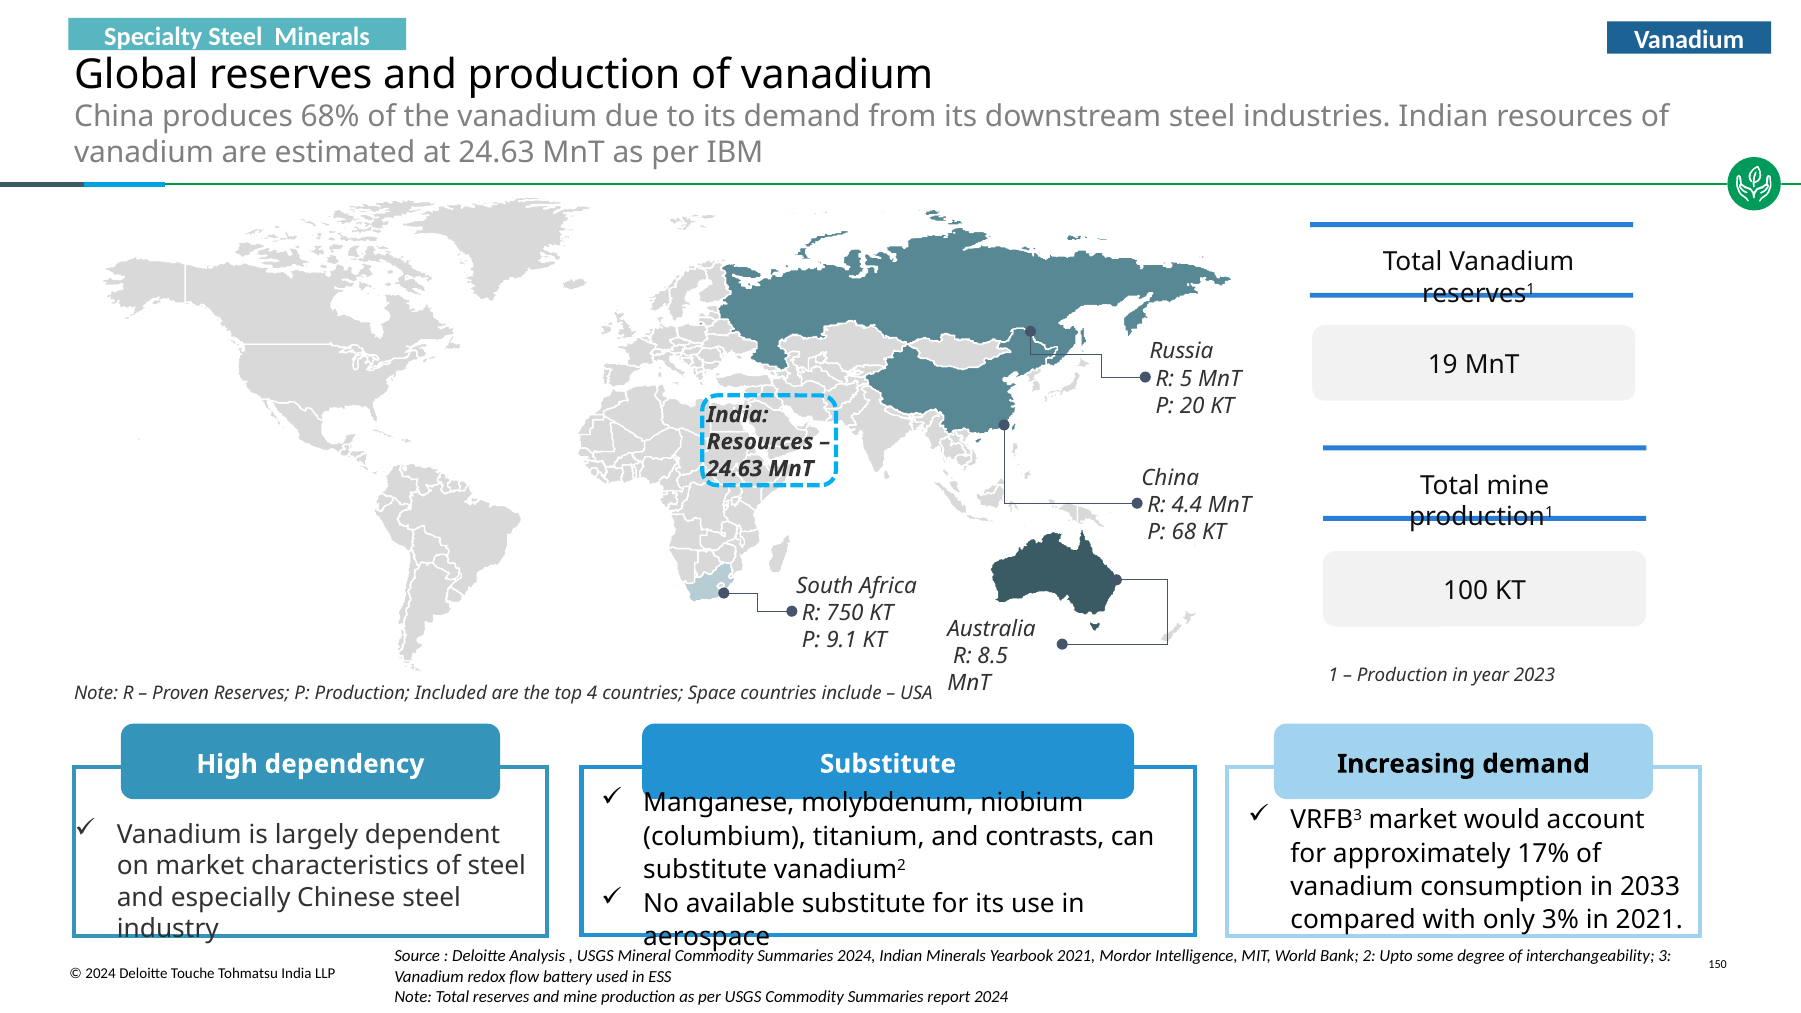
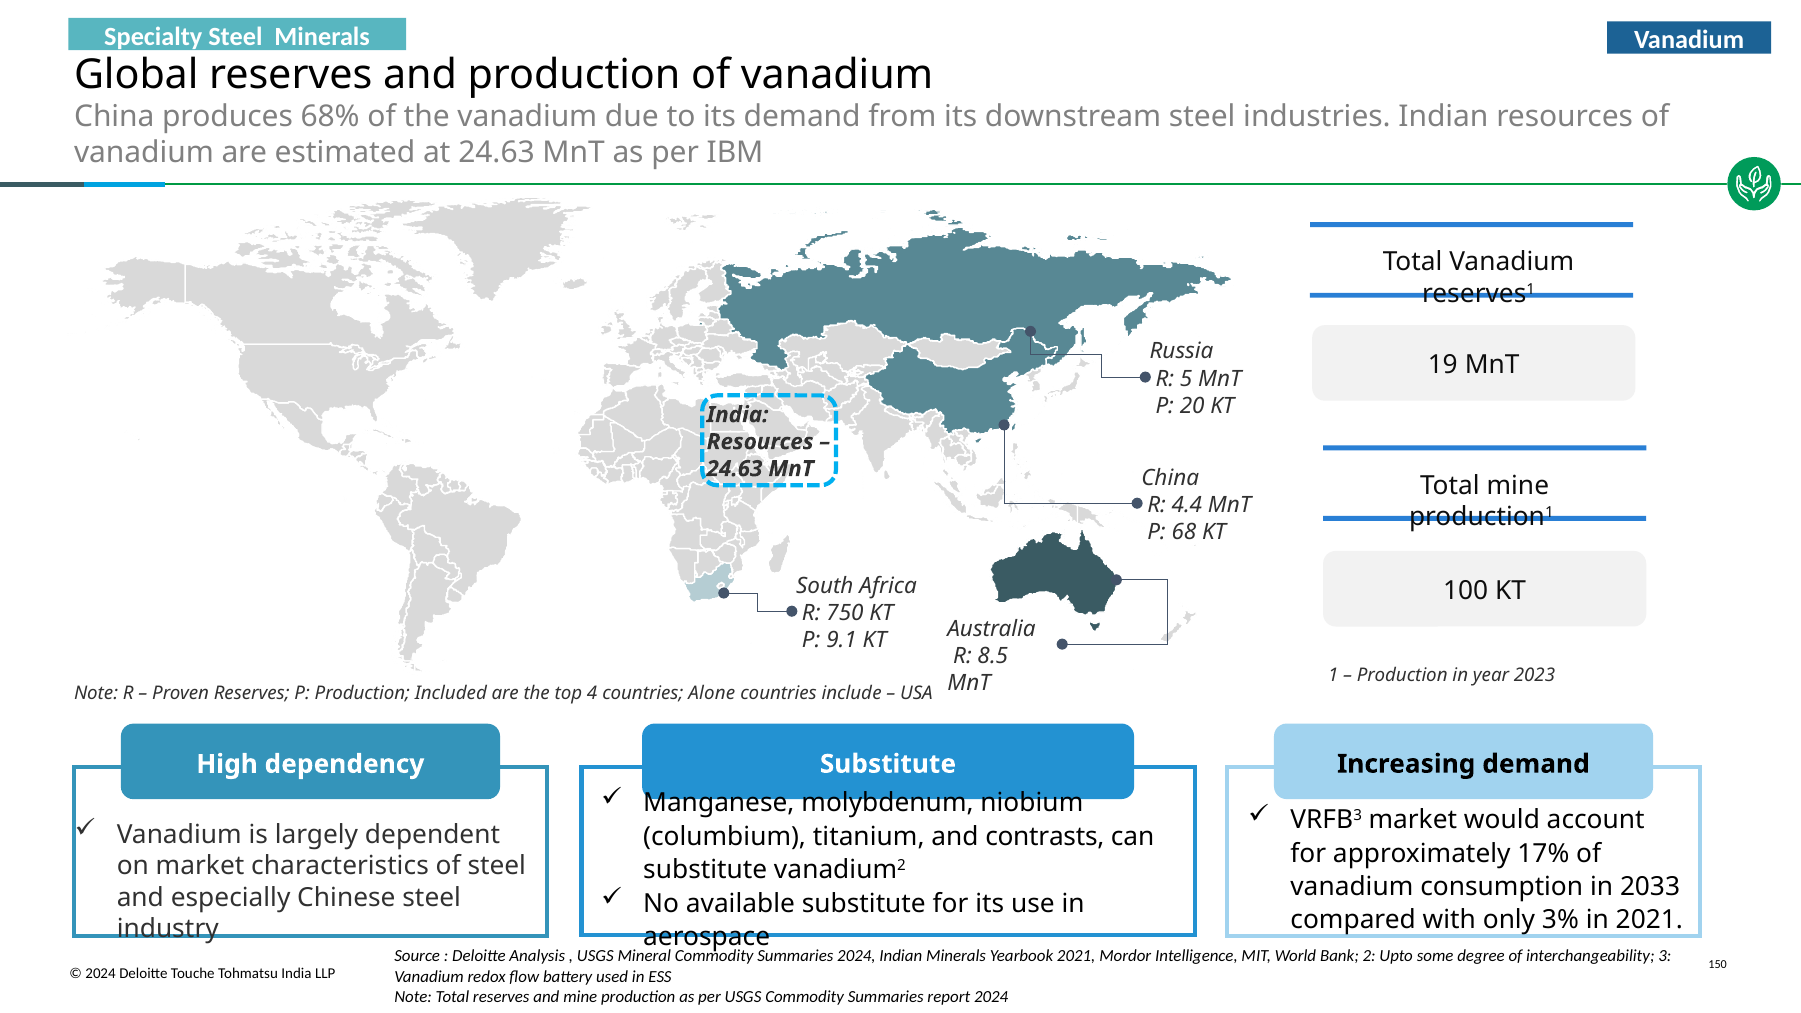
Space: Space -> Alone
